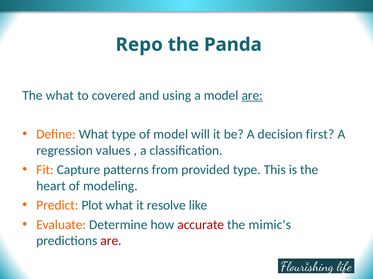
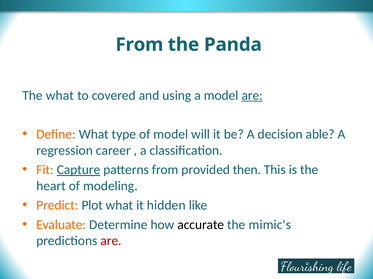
Repo at (139, 45): Repo -> From
first: first -> able
values: values -> career
Capture underline: none -> present
provided type: type -> then
resolve: resolve -> hidden
accurate colour: red -> black
